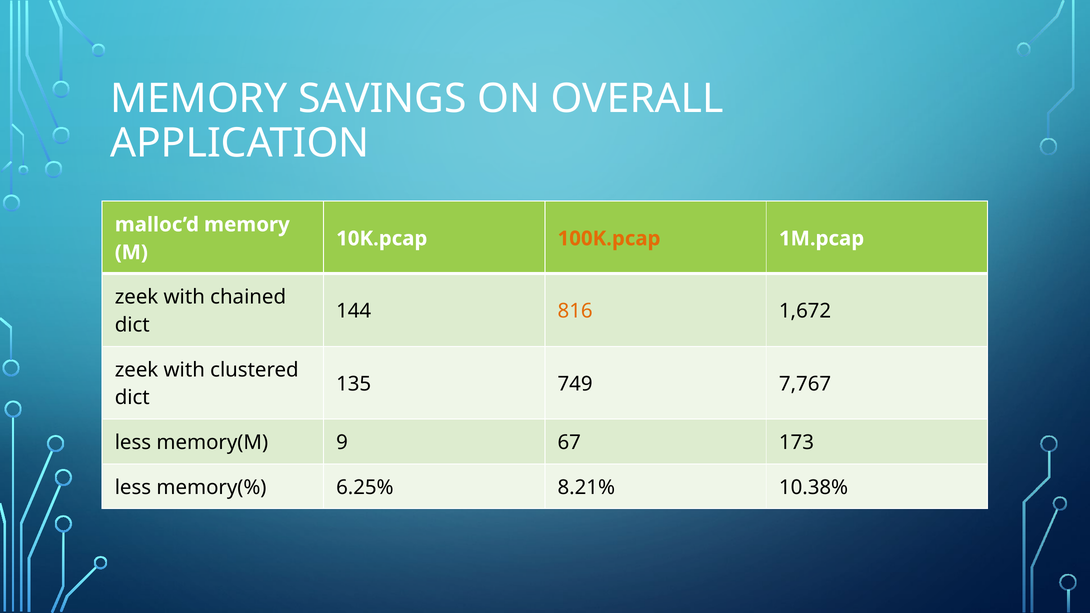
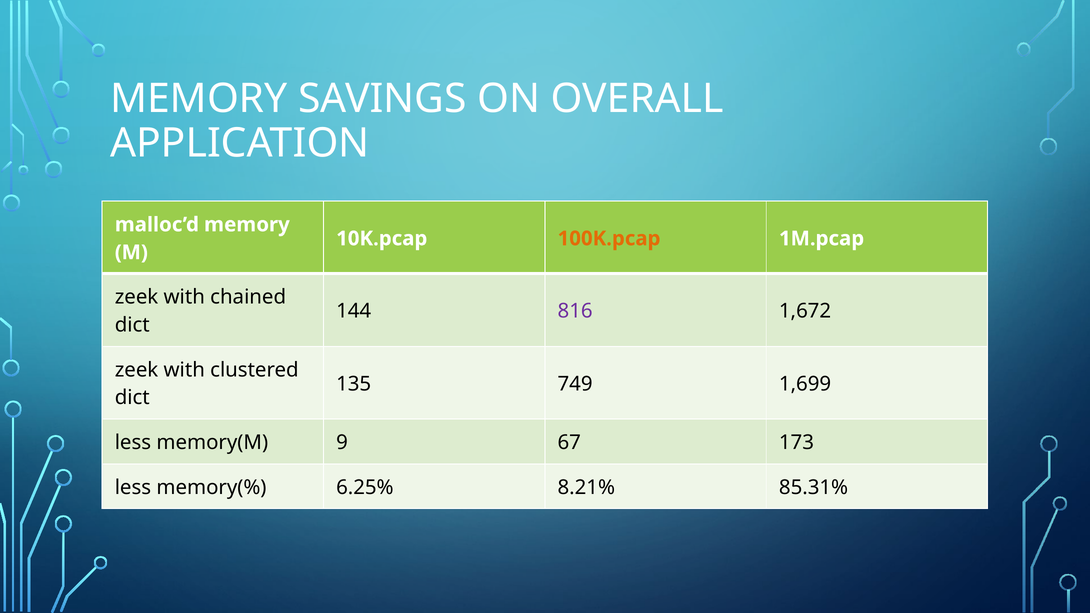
816 colour: orange -> purple
7,767: 7,767 -> 1,699
10.38%: 10.38% -> 85.31%
